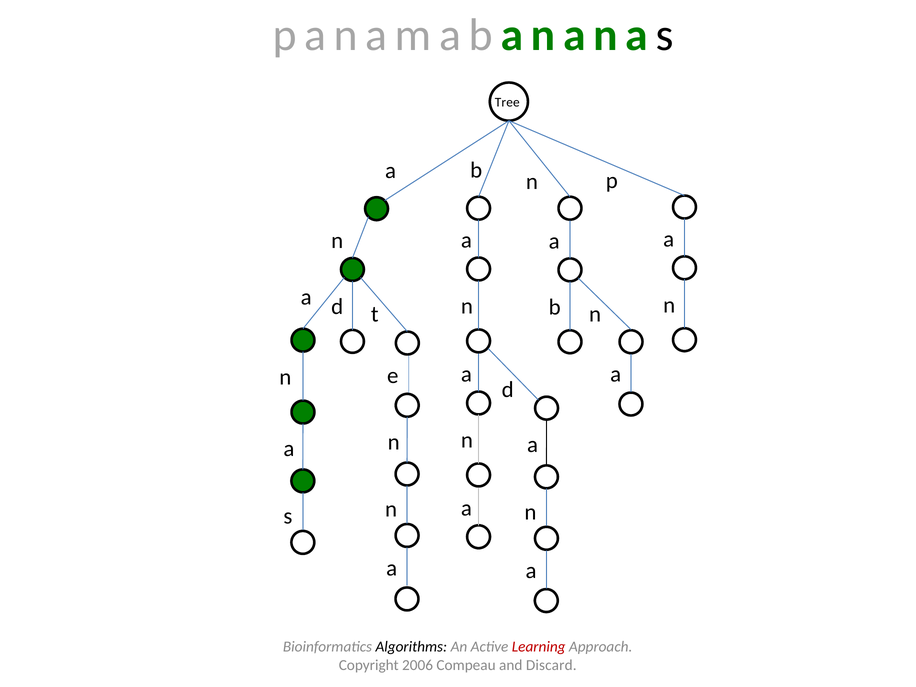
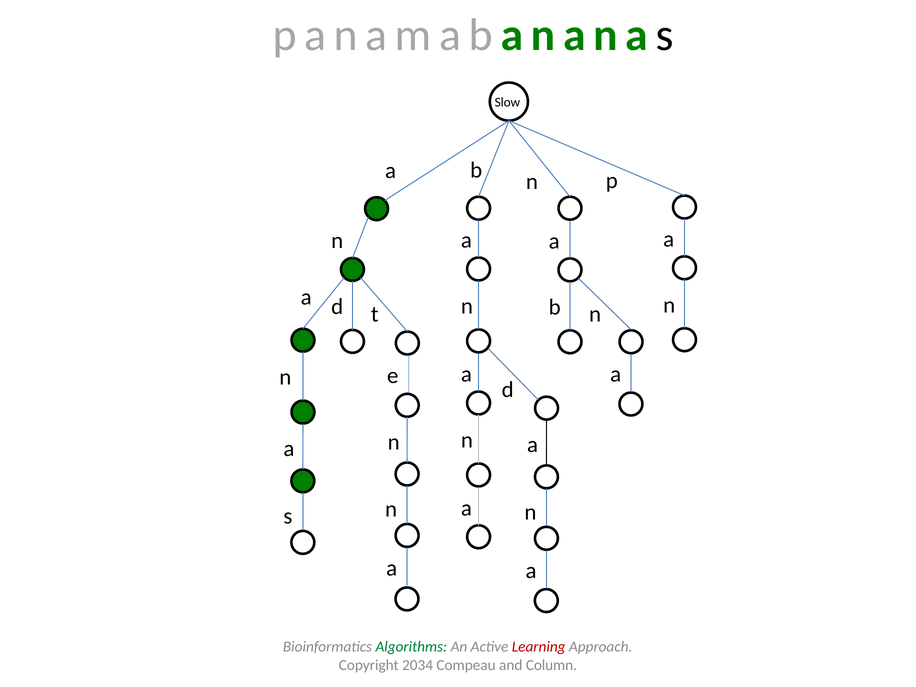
Tree: Tree -> Slow
Algorithms colour: black -> green
2006: 2006 -> 2034
Discard: Discard -> Column
